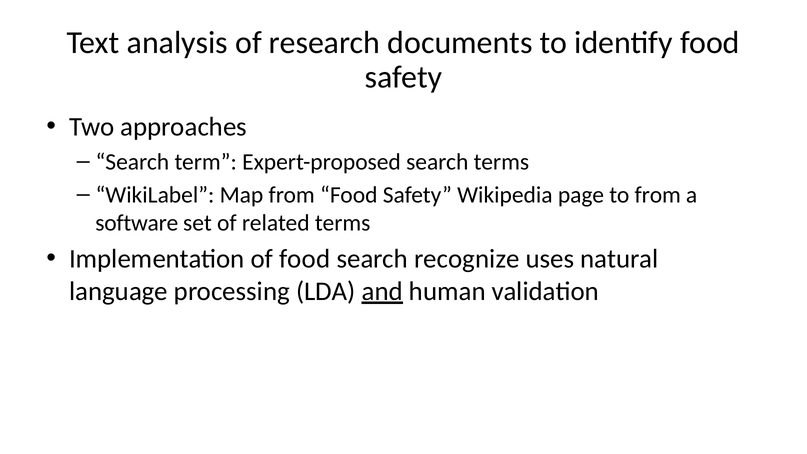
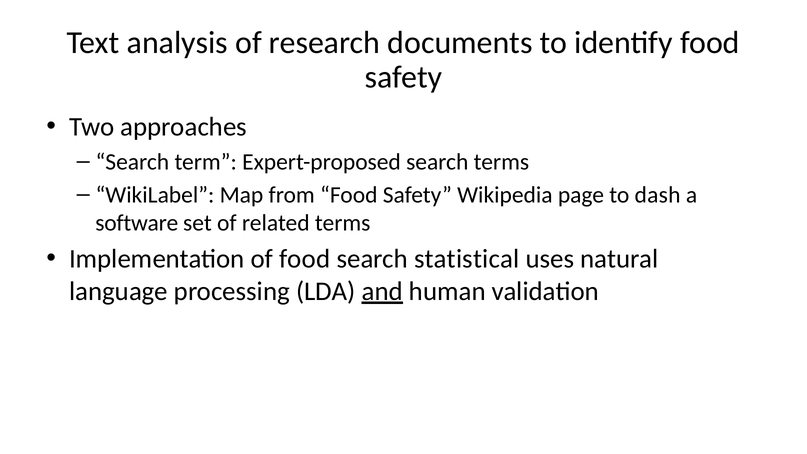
to from: from -> dash
recognize: recognize -> statistical
